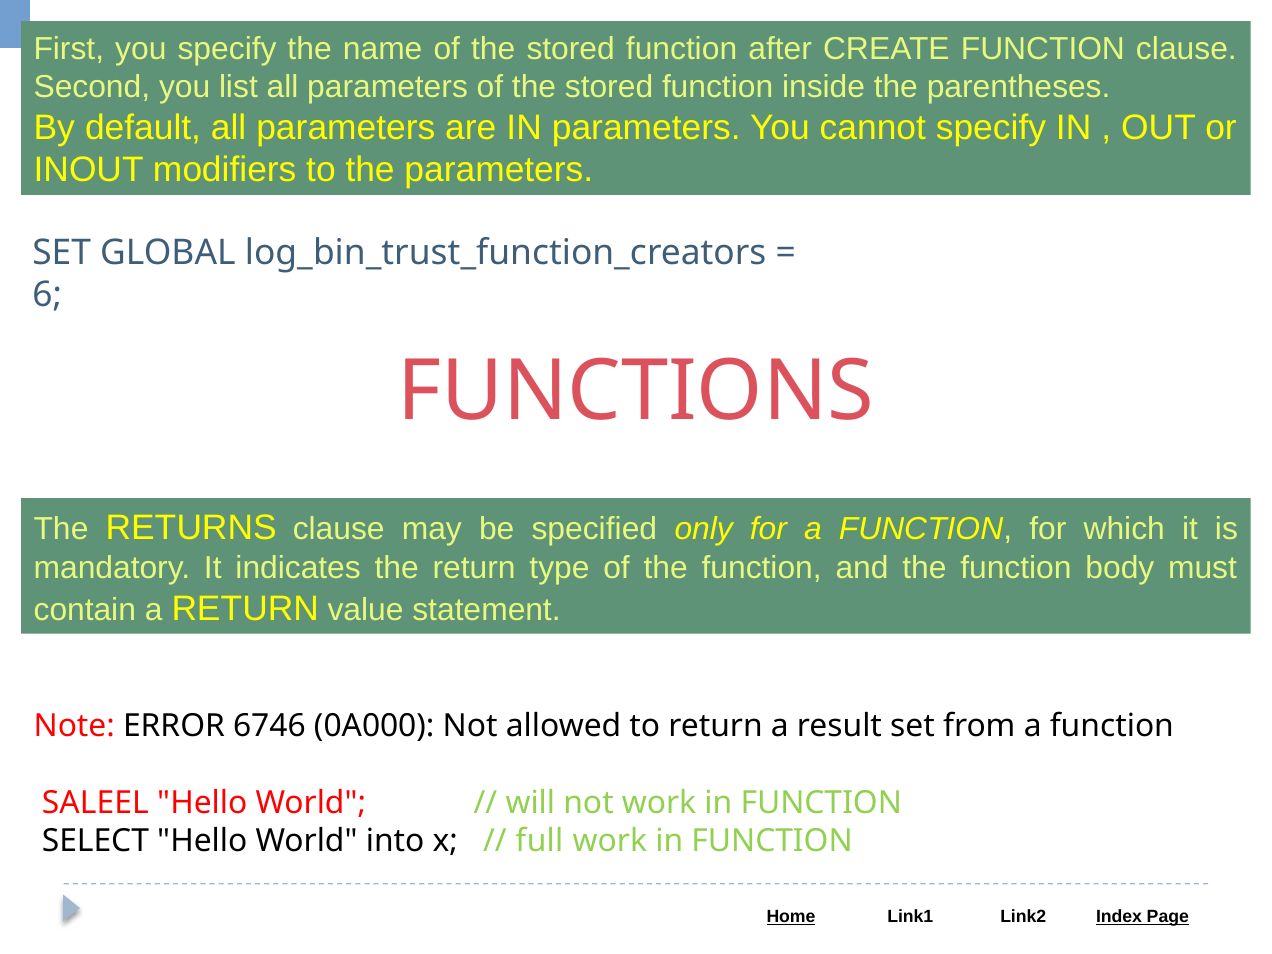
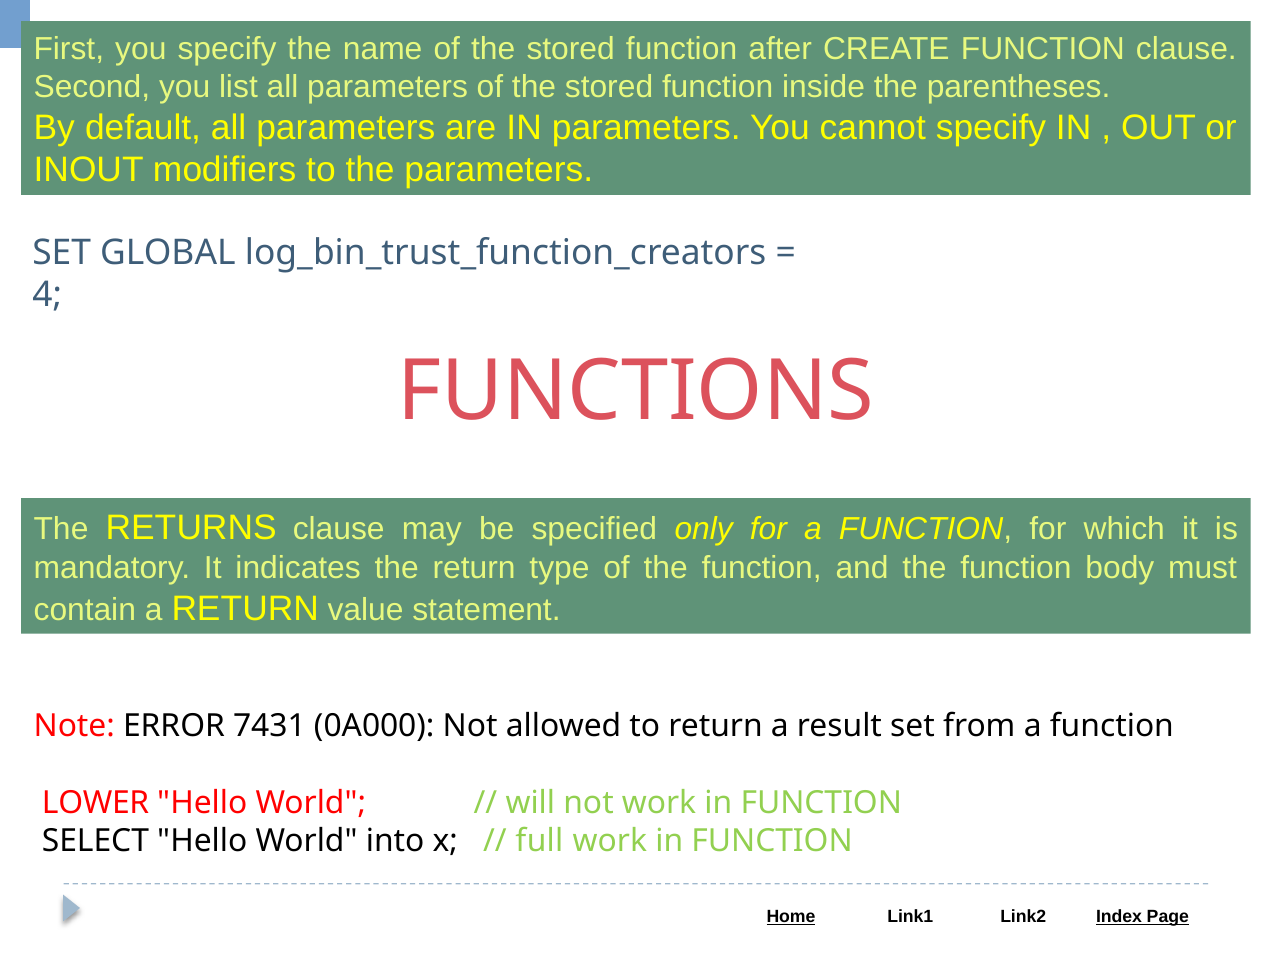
6: 6 -> 4
6746: 6746 -> 7431
SALEEL: SALEEL -> LOWER
